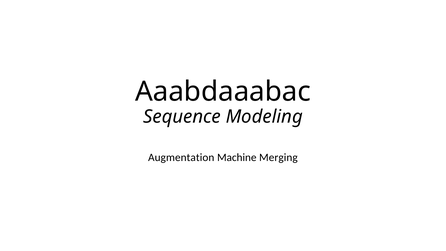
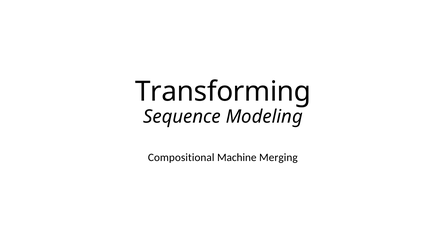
Aaabdaaabac: Aaabdaaabac -> Transforming
Augmentation: Augmentation -> Compositional
